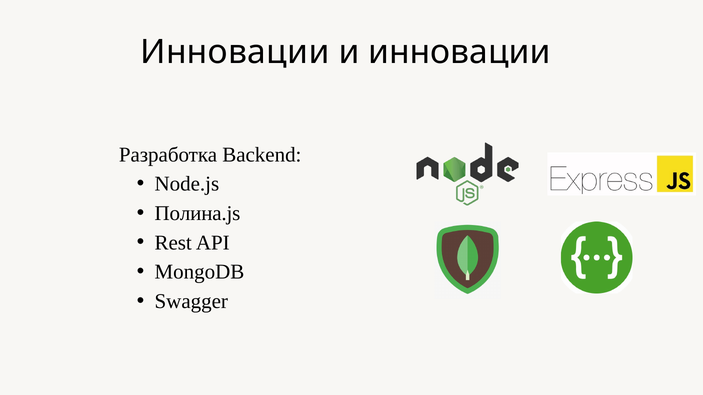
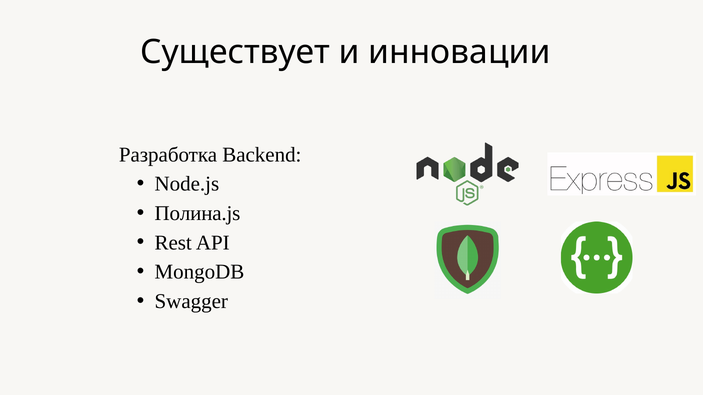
Инновации at (235, 52): Инновации -> Существует
